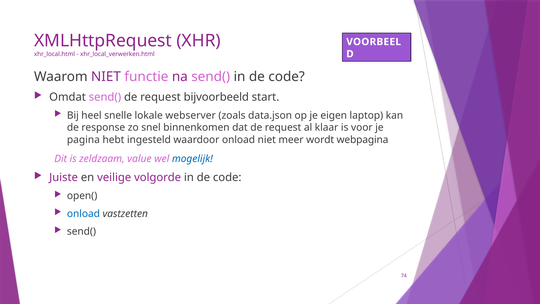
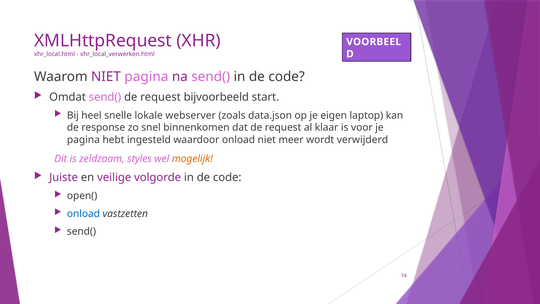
NIET functie: functie -> pagina
webpagina: webpagina -> verwijderd
value: value -> styles
mogelijk colour: blue -> orange
